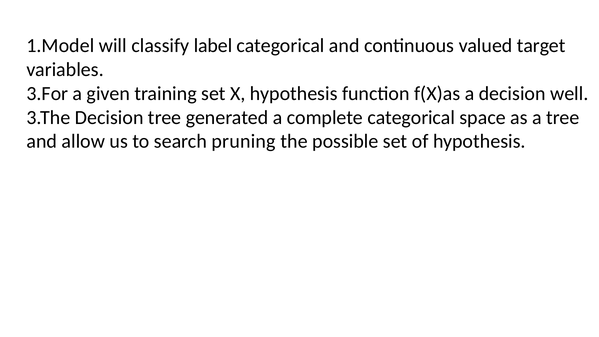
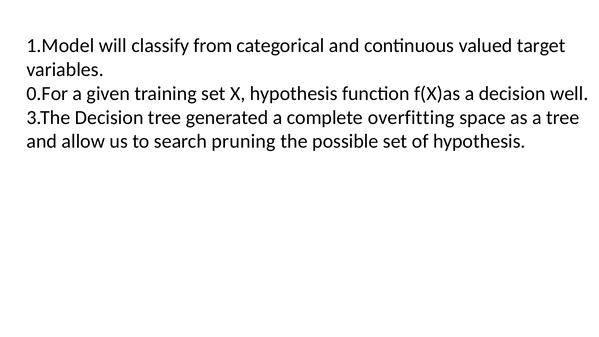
label: label -> from
3.For: 3.For -> 0.For
complete categorical: categorical -> overfitting
